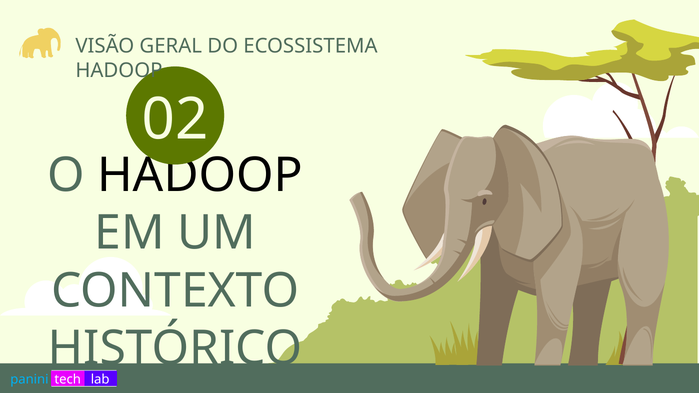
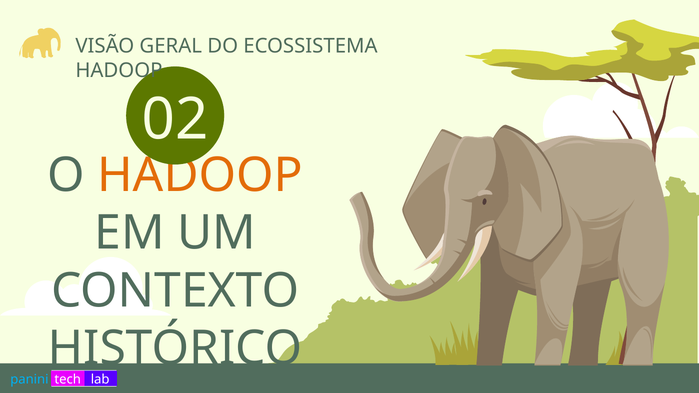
HADOOP at (200, 176) colour: black -> orange
